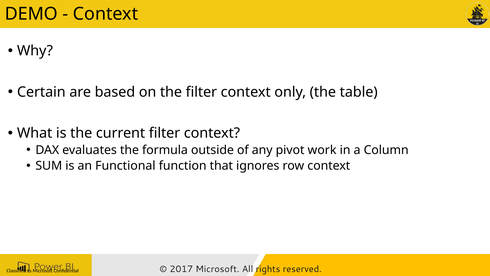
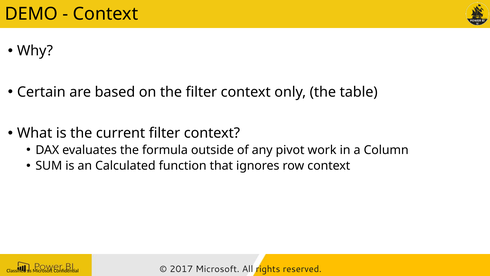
Functional: Functional -> Calculated
